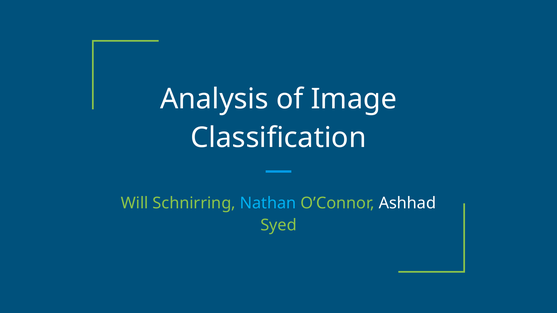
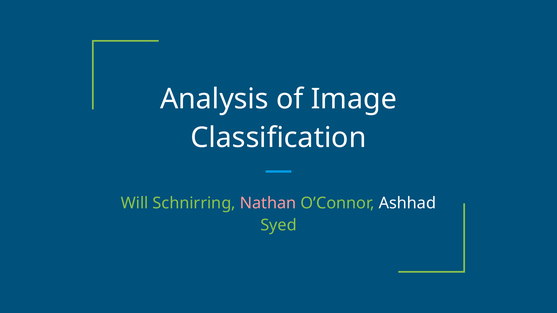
Nathan colour: light blue -> pink
